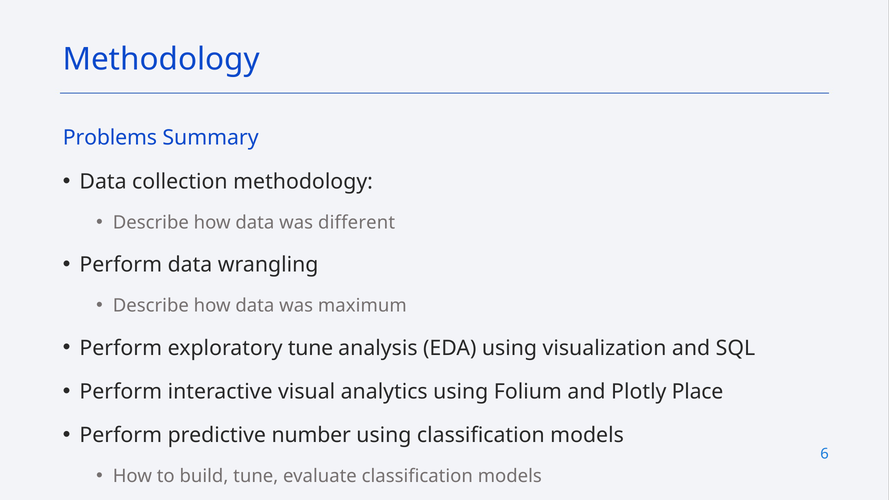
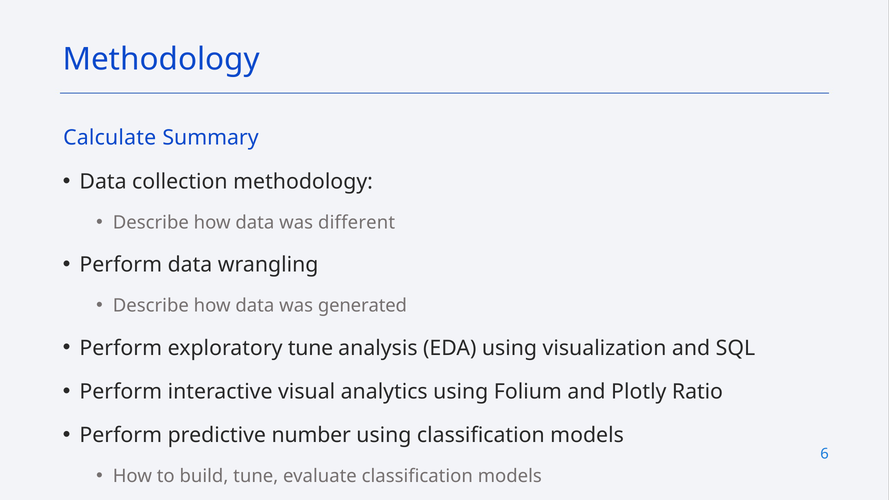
Problems: Problems -> Calculate
maximum: maximum -> generated
Place: Place -> Ratio
